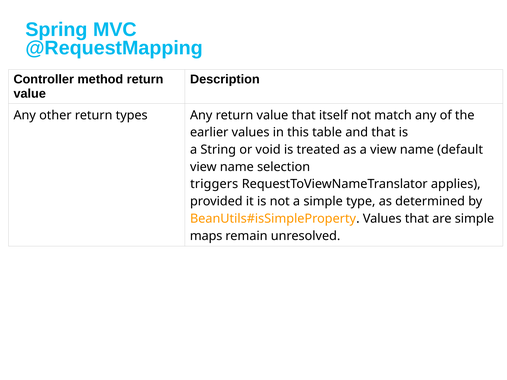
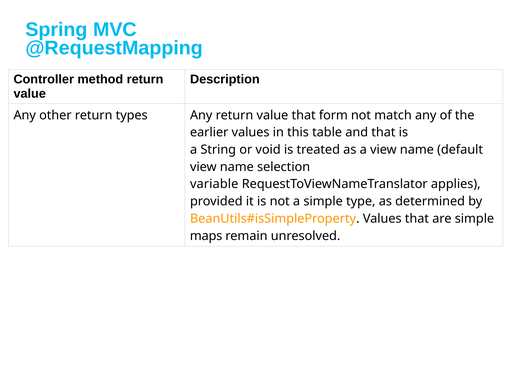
itself: itself -> form
triggers: triggers -> variable
